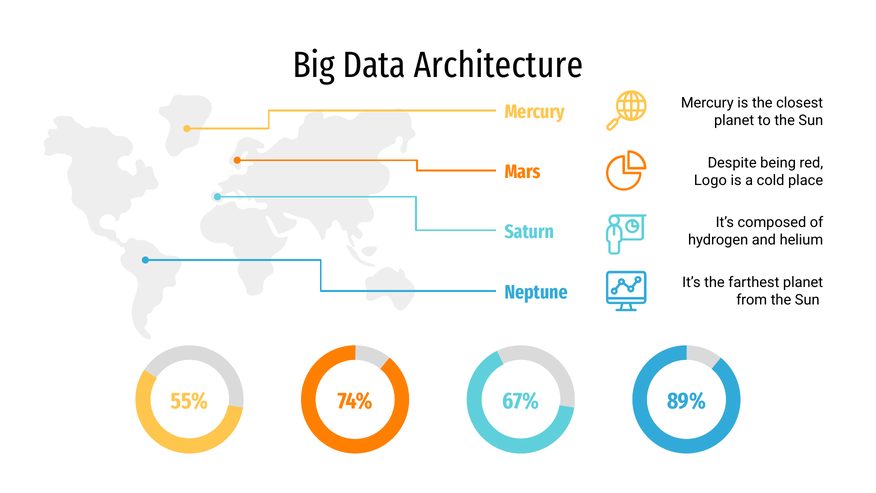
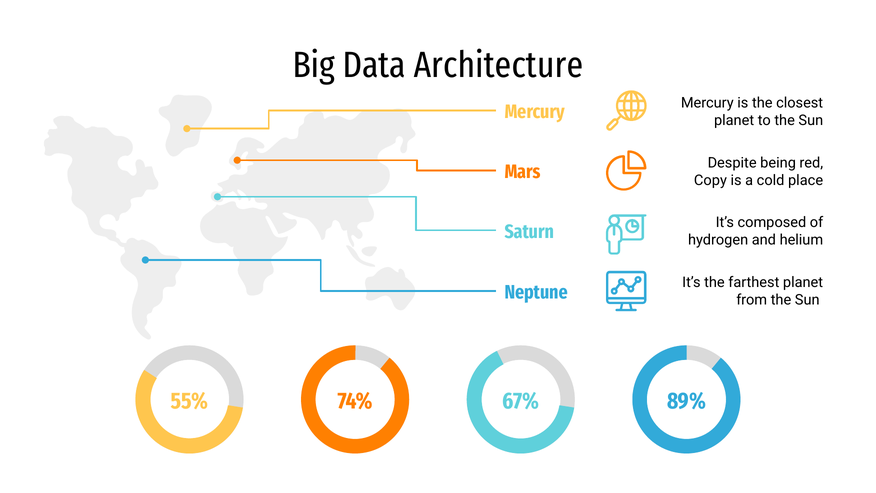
Logo: Logo -> Copy
